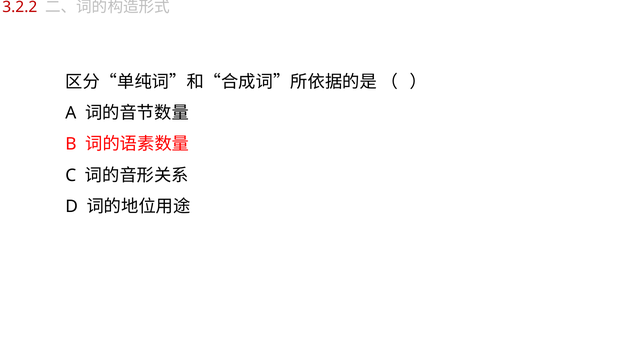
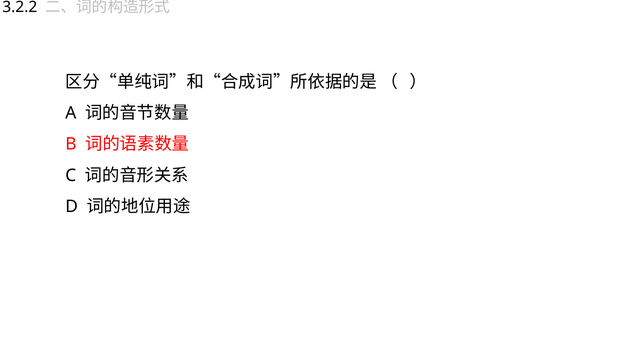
3.2.2 colour: red -> black
